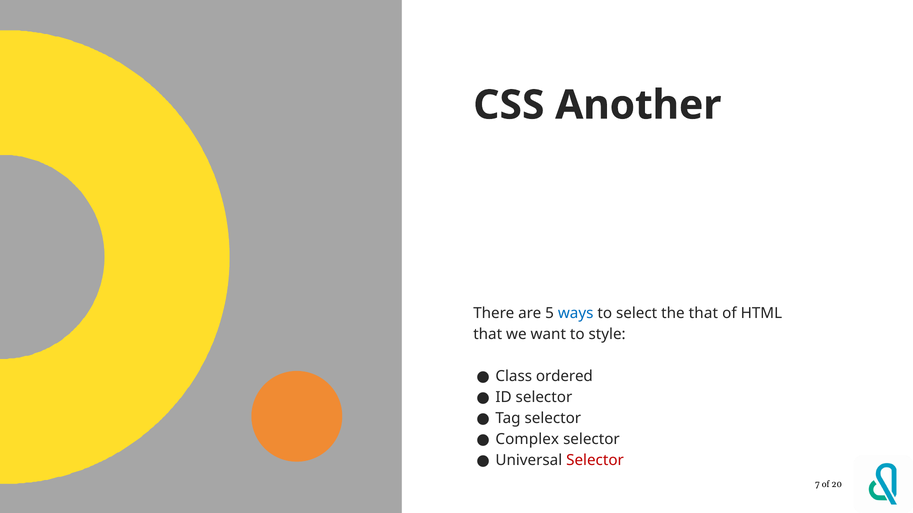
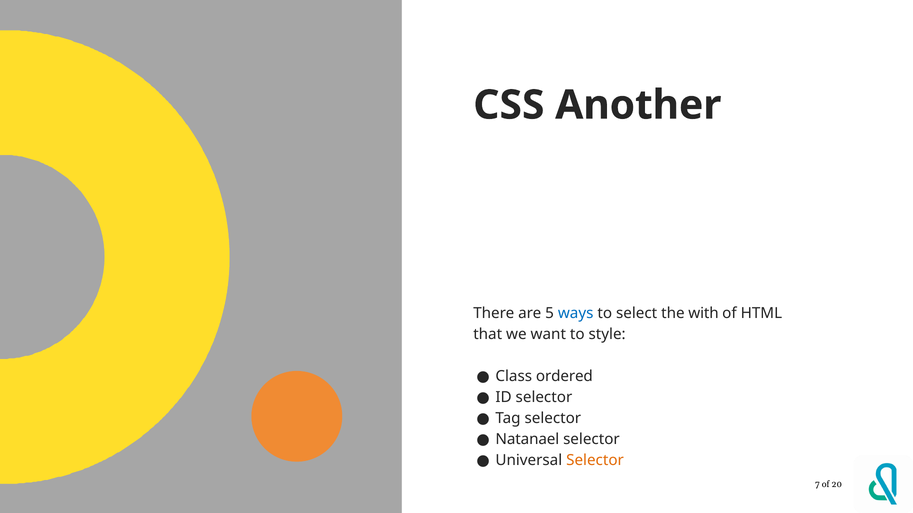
the that: that -> with
Complex: Complex -> Natanael
Selector at (595, 461) colour: red -> orange
